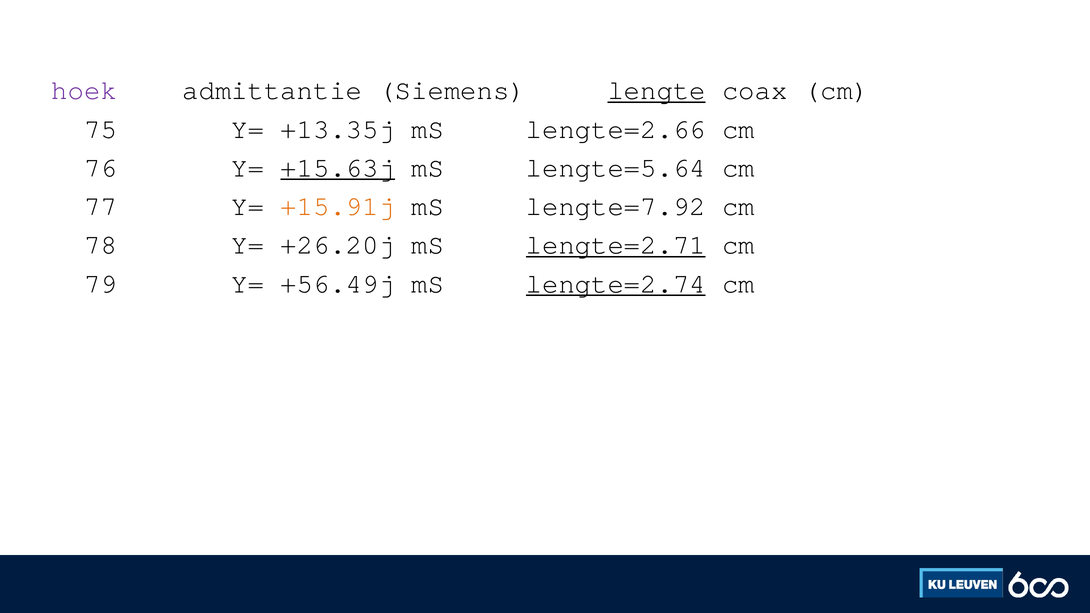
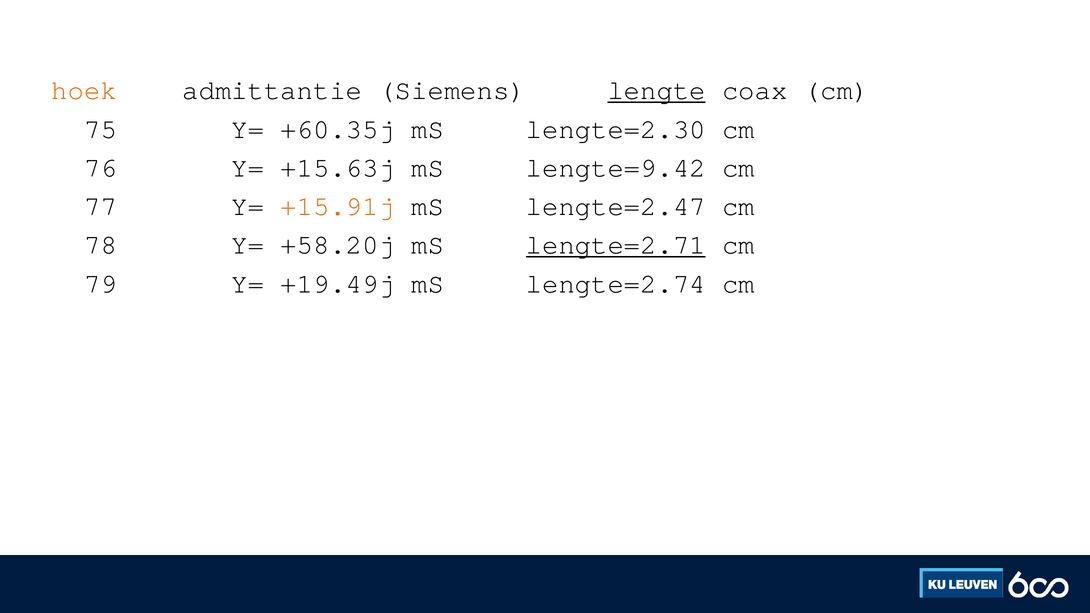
hoek colour: purple -> orange
+13.35j: +13.35j -> +60.35j
lengte=2.66: lengte=2.66 -> lengte=2.30
+15.63j underline: present -> none
lengte=5.64: lengte=5.64 -> lengte=9.42
lengte=7.92: lengte=7.92 -> lengte=2.47
+26.20j: +26.20j -> +58.20j
+56.49j: +56.49j -> +19.49j
lengte=2.74 underline: present -> none
